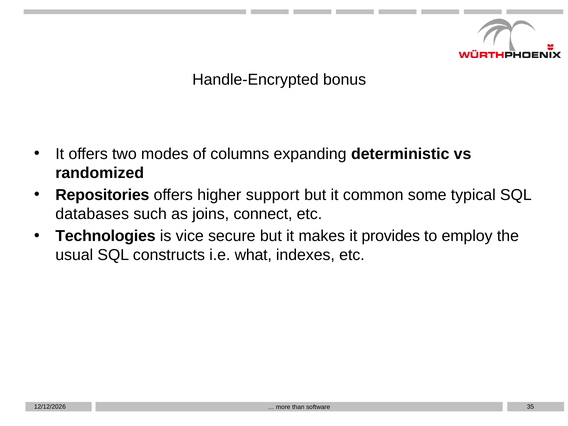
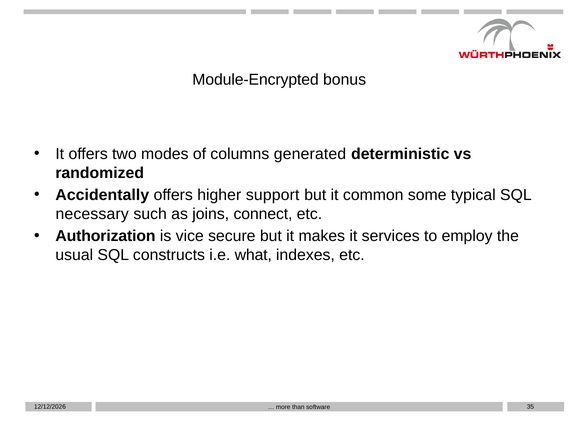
Handle-Encrypted: Handle-Encrypted -> Module-Encrypted
expanding: expanding -> generated
Repositories: Repositories -> Accidentally
databases: databases -> necessary
Technologies: Technologies -> Authorization
provides: provides -> services
